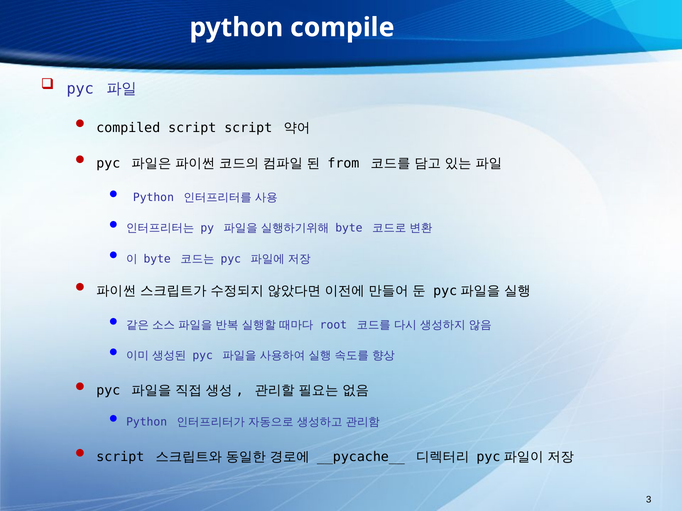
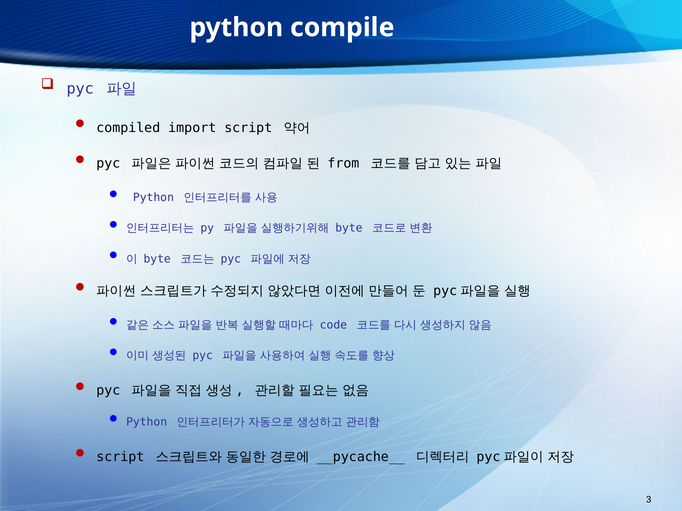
compiled script: script -> import
root: root -> code
